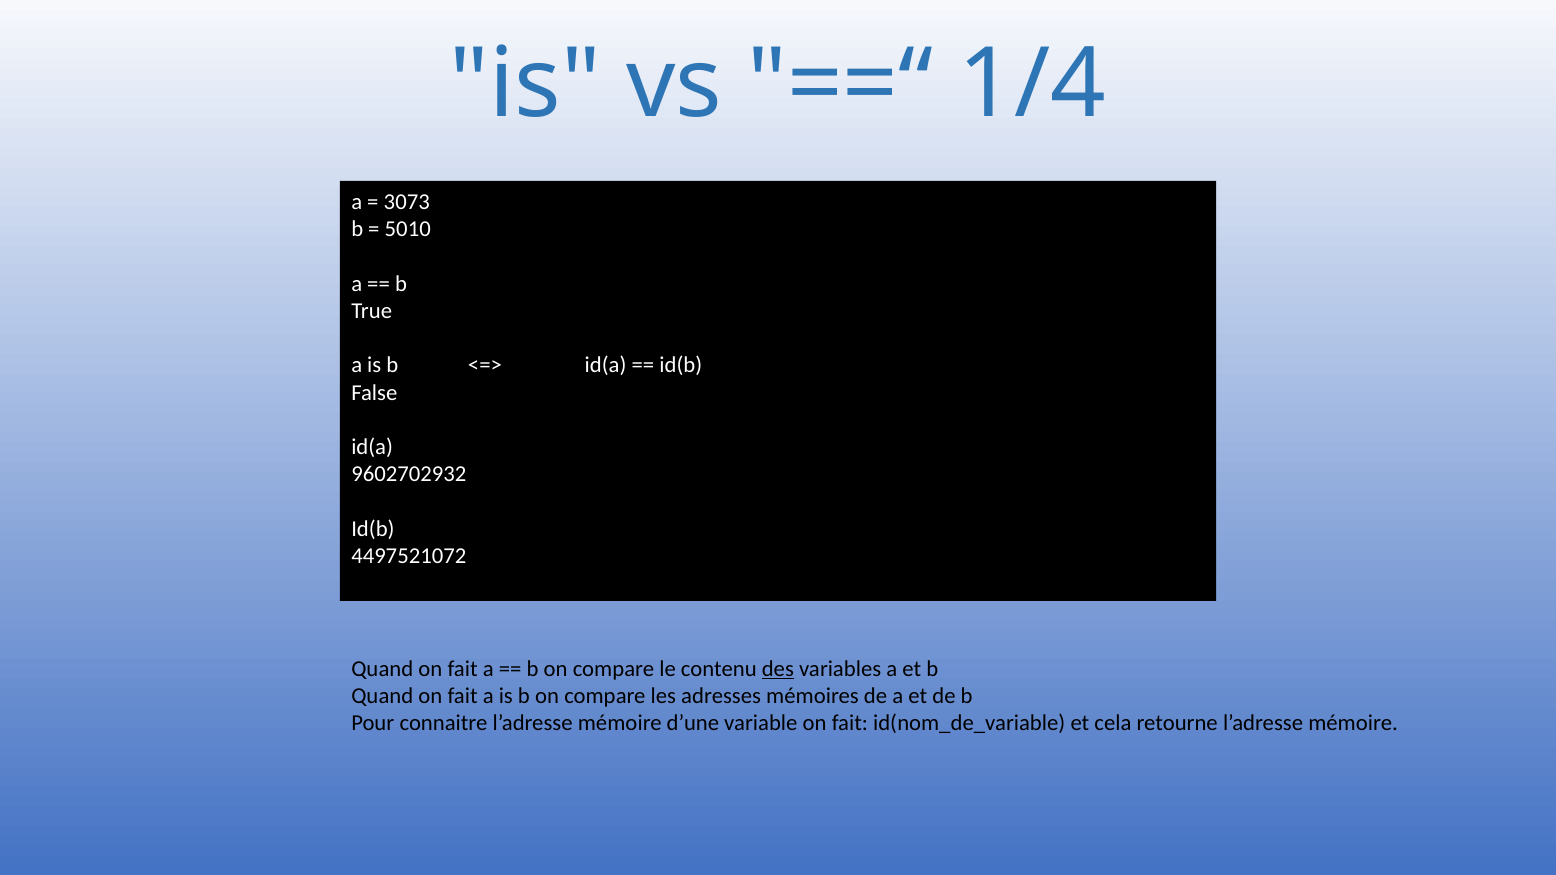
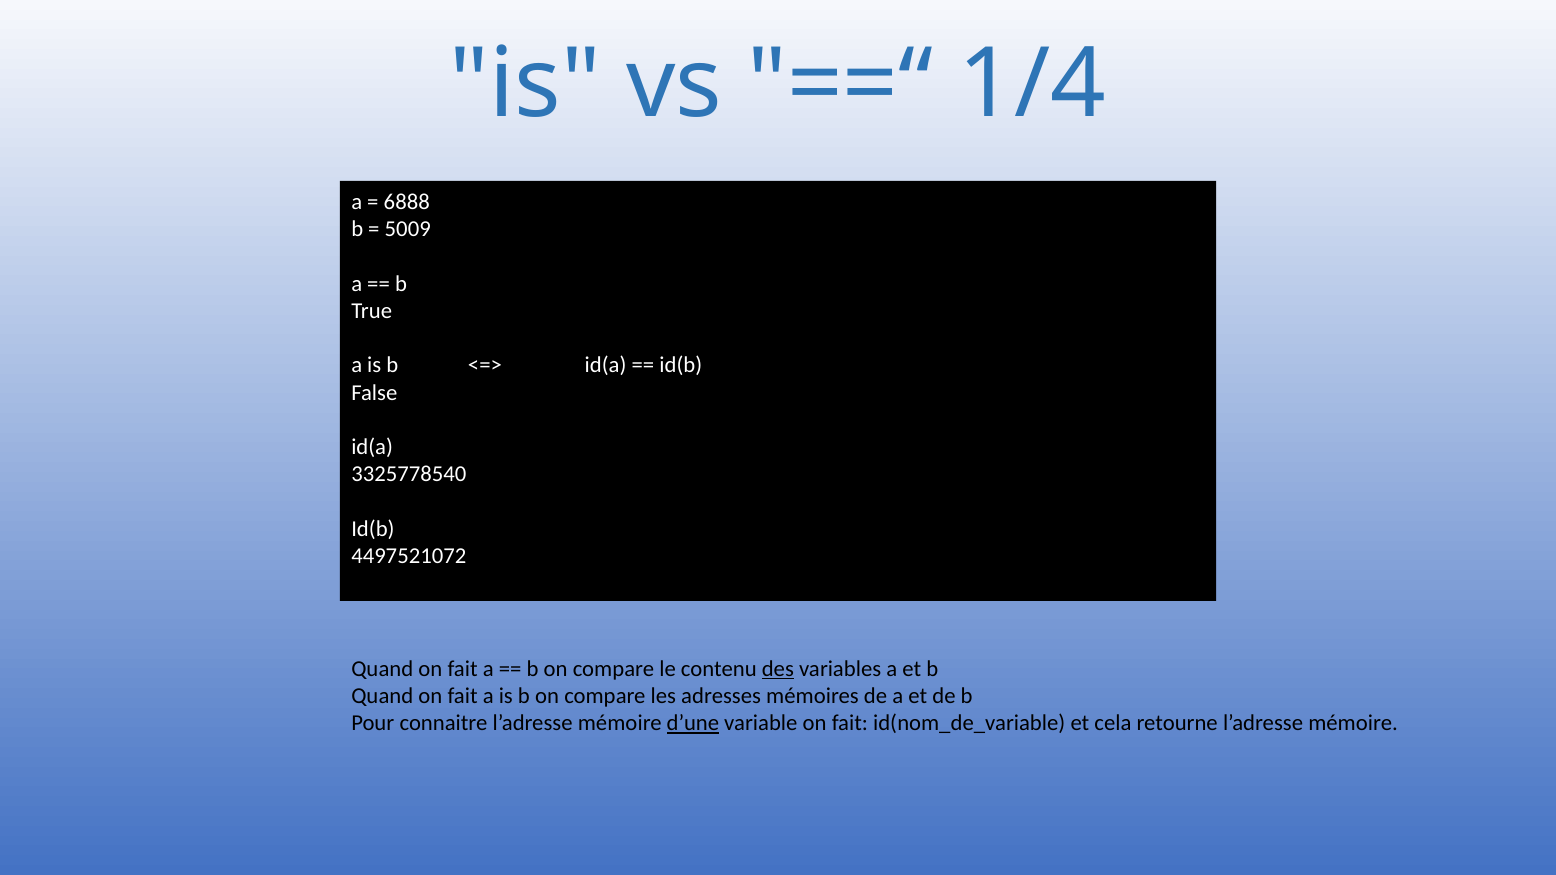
3073: 3073 -> 6888
5010: 5010 -> 5009
9602702932: 9602702932 -> 3325778540
d’une underline: none -> present
